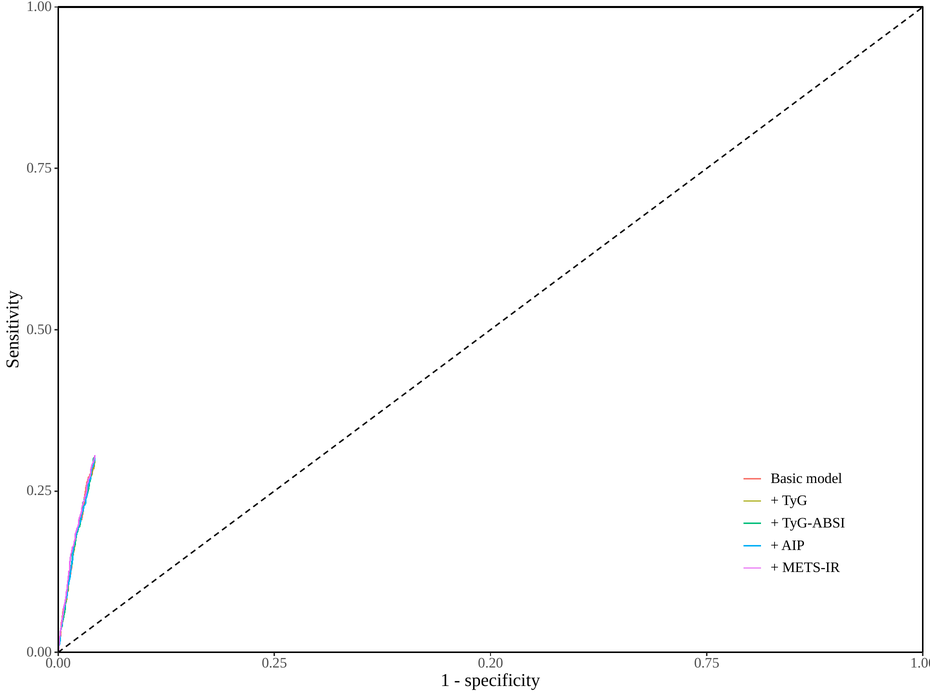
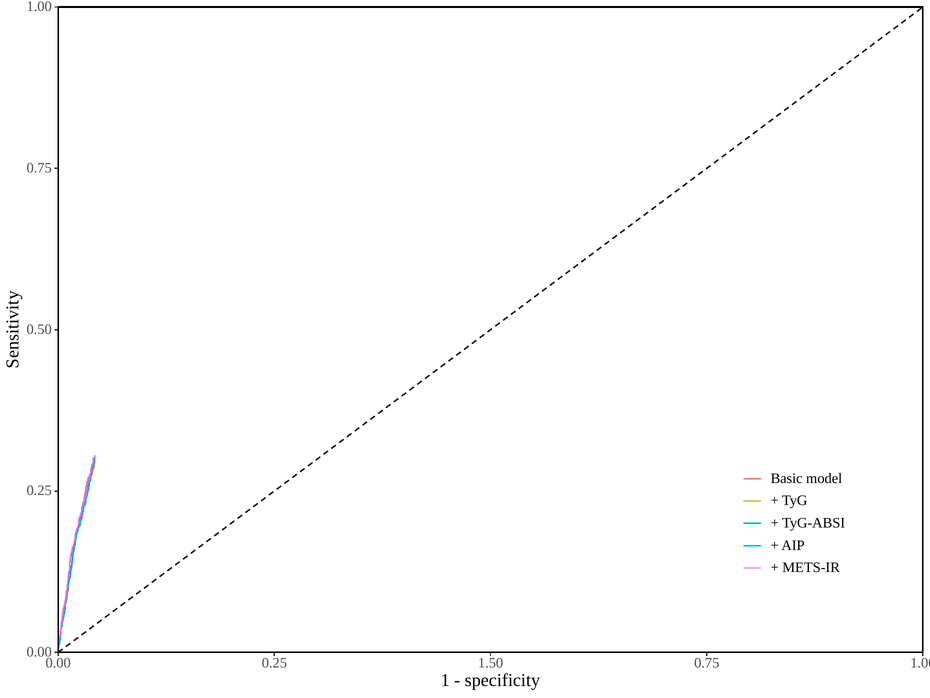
0.20: 0.20 -> 1.50
